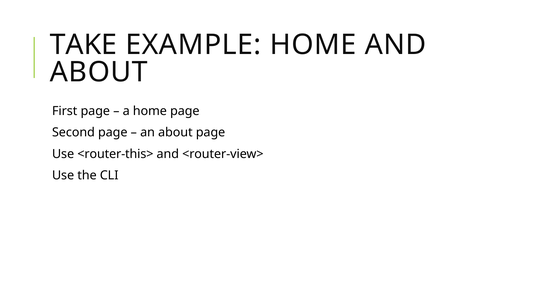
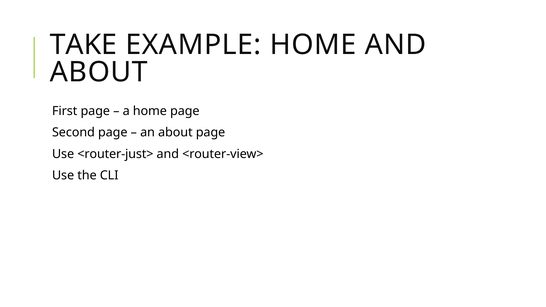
<router-this>: <router-this> -> <router-just>
